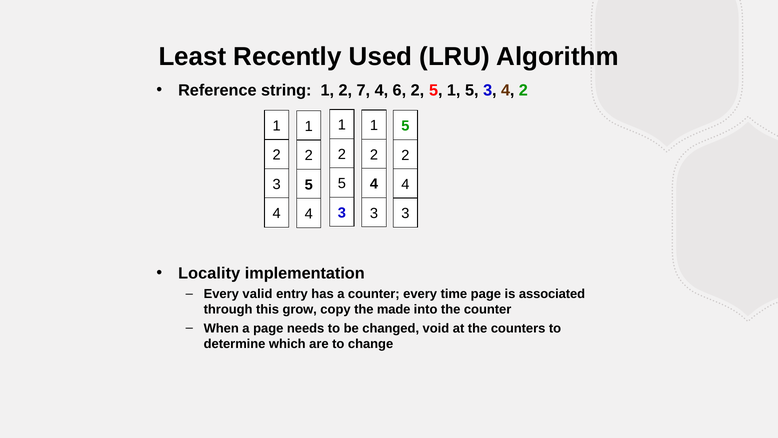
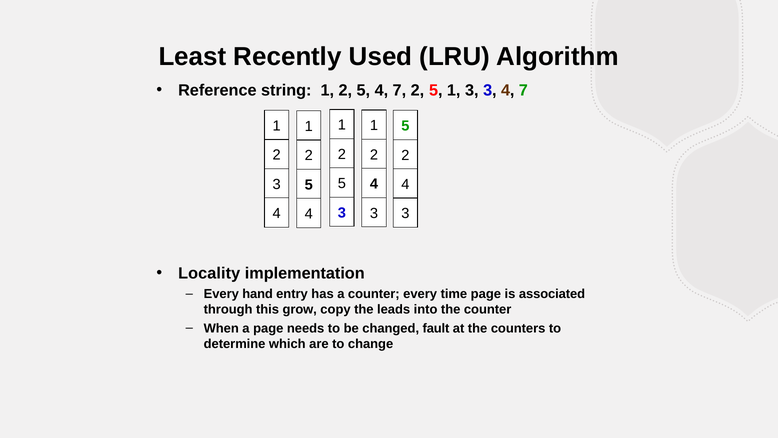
string 1 2 7: 7 -> 5
6 at (399, 90): 6 -> 7
1 5: 5 -> 3
3 4 2: 2 -> 7
valid: valid -> hand
made: made -> leads
void: void -> fault
